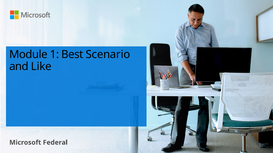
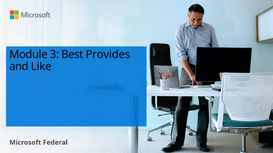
1: 1 -> 3
Scenario: Scenario -> Provides
